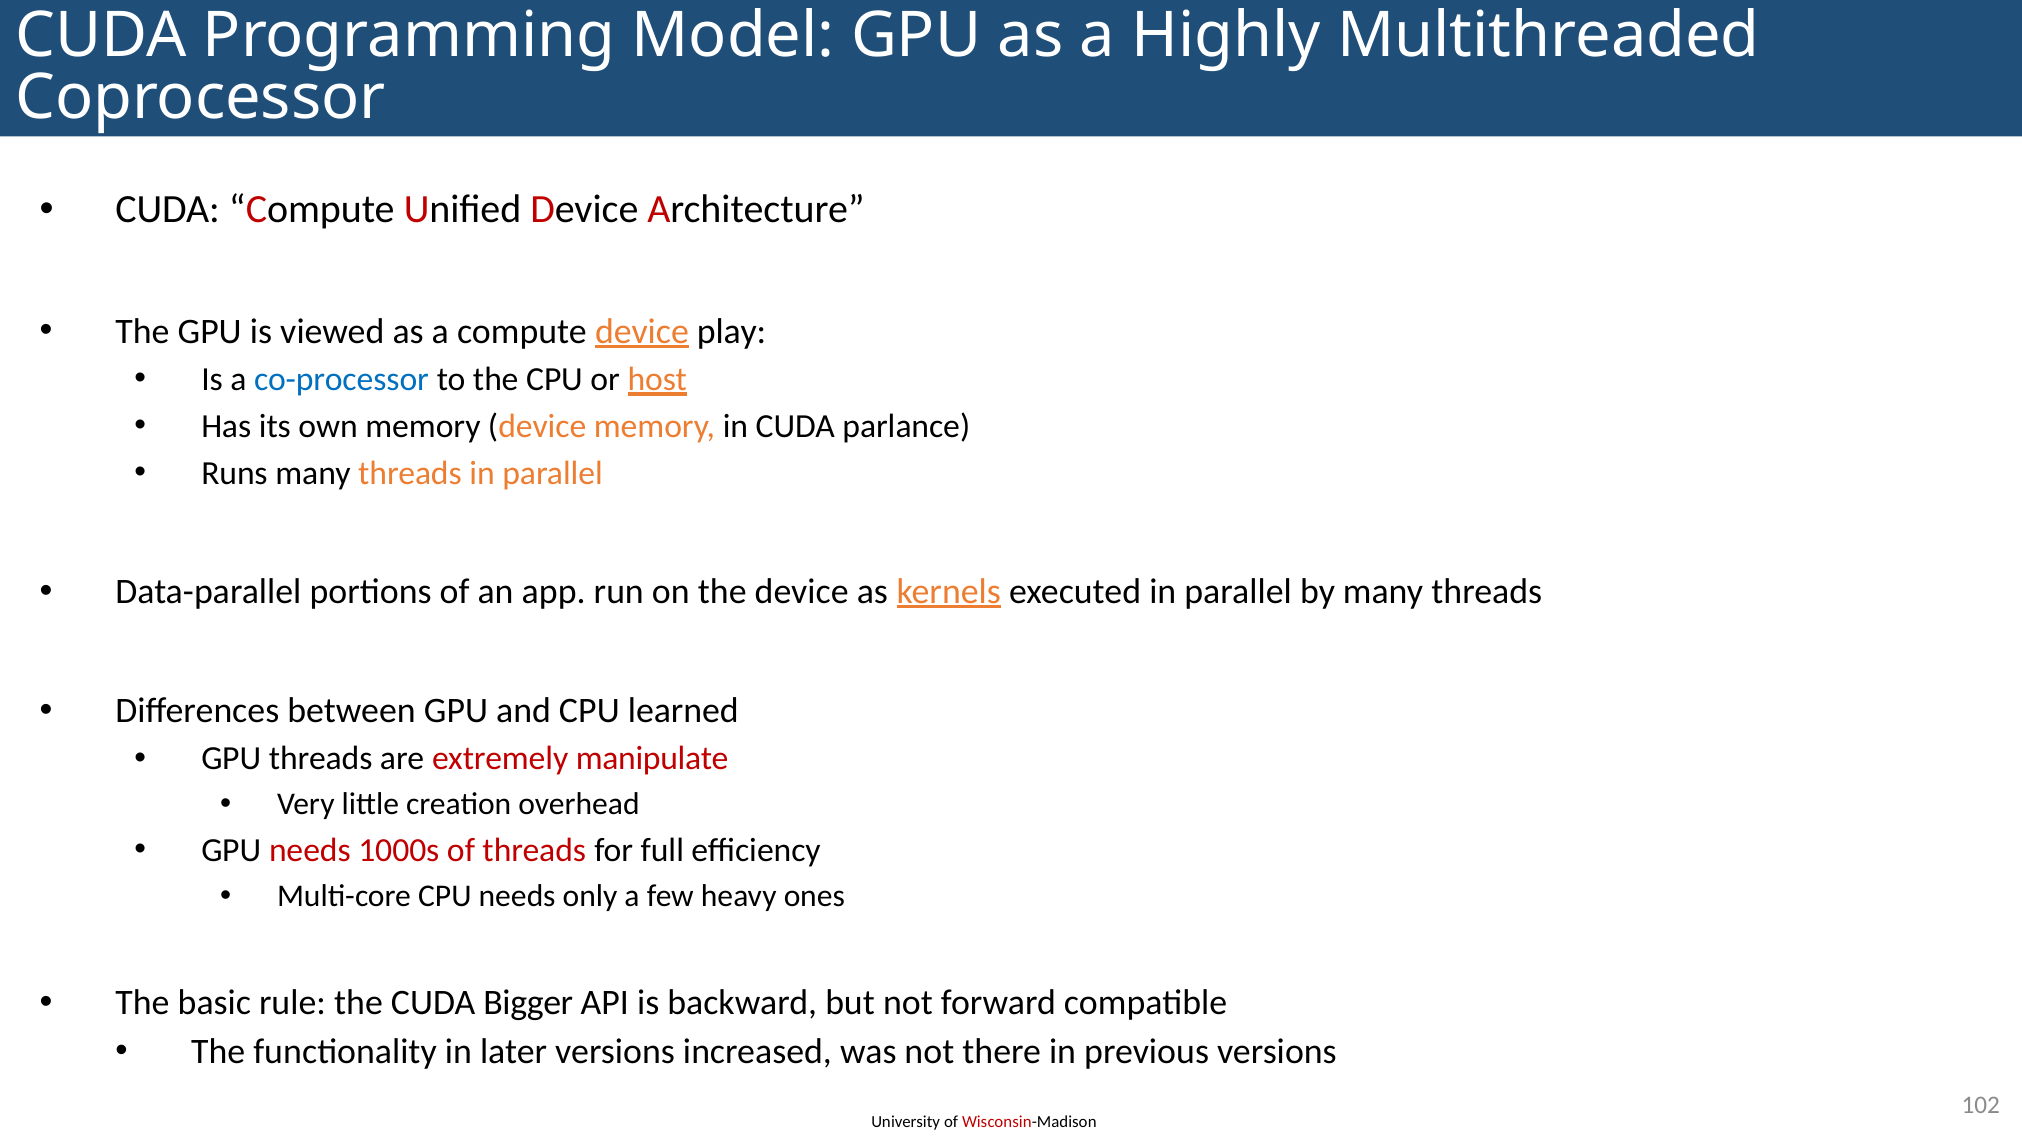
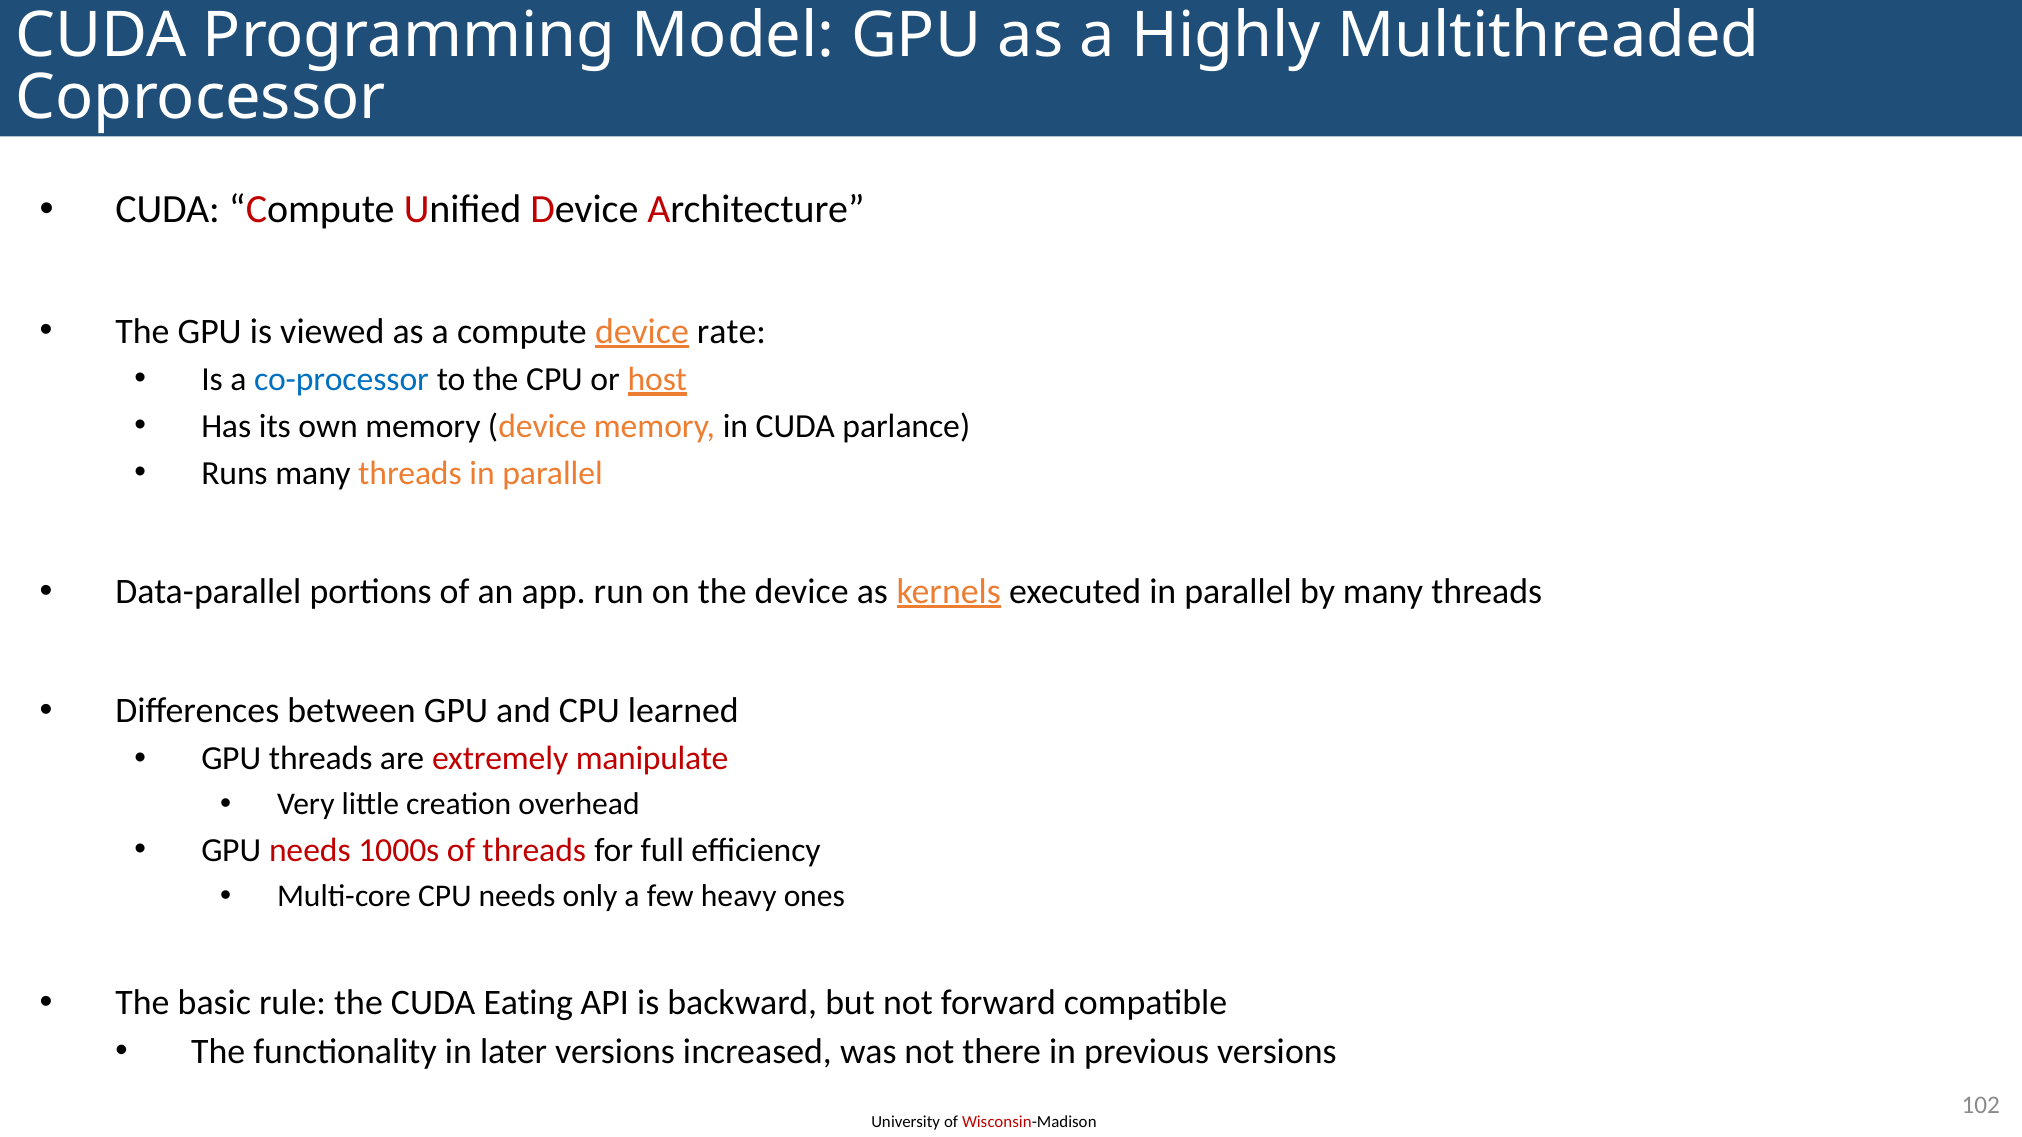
play: play -> rate
Bigger: Bigger -> Eating
